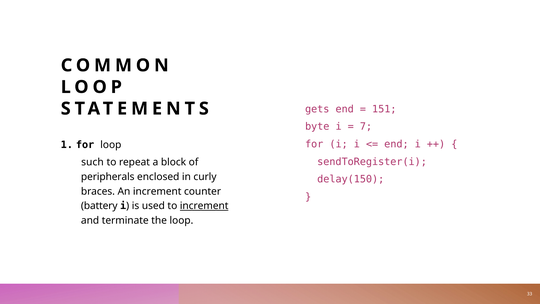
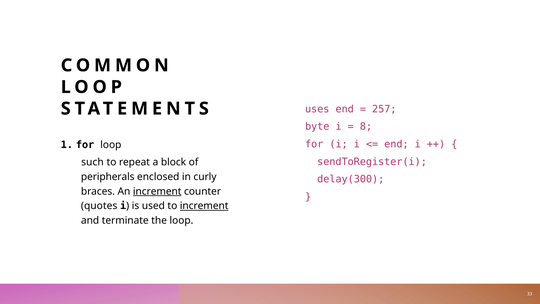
gets: gets -> uses
151: 151 -> 257
7: 7 -> 8
delay(150: delay(150 -> delay(300
increment at (157, 191) underline: none -> present
battery: battery -> quotes
